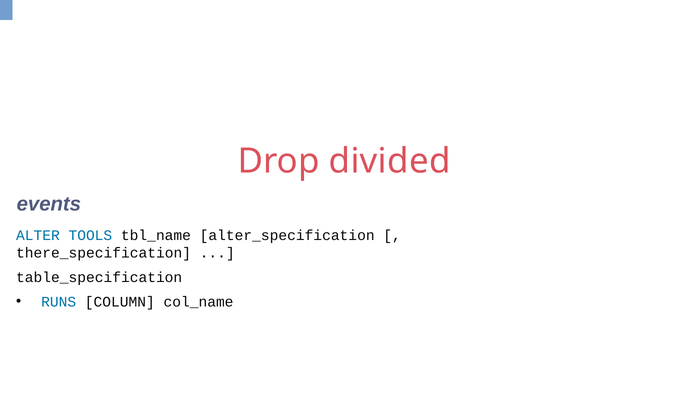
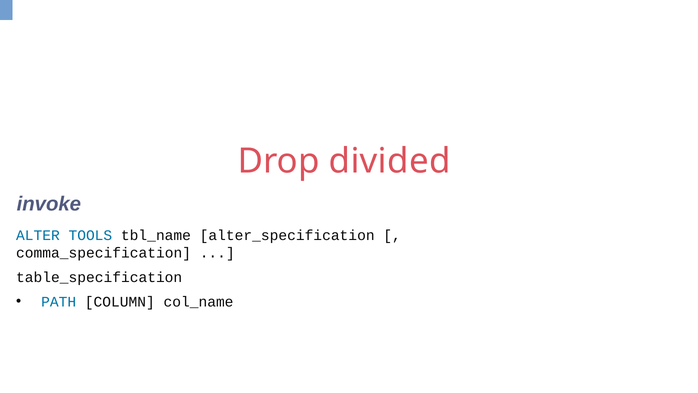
events: events -> invoke
there_specification: there_specification -> comma_specification
RUNS: RUNS -> PATH
